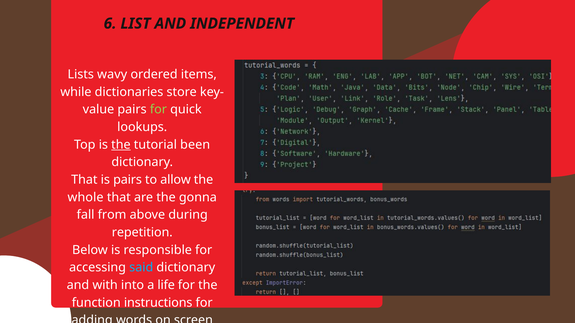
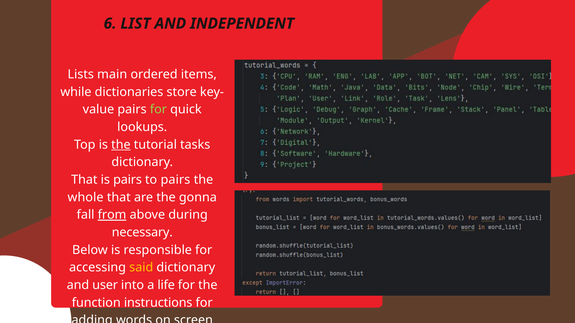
wavy: wavy -> main
been: been -> tasks
to allow: allow -> pairs
from underline: none -> present
repetition: repetition -> necessary
said colour: light blue -> yellow
with: with -> user
